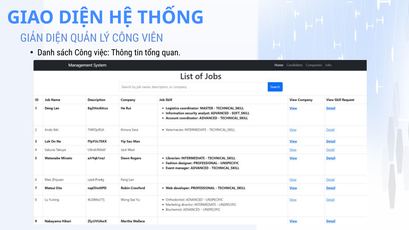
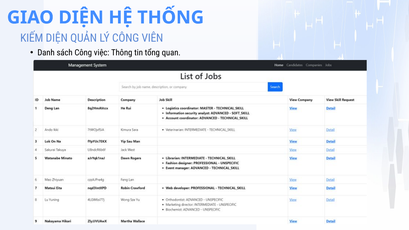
GIẢN: GIẢN -> KIẾM
